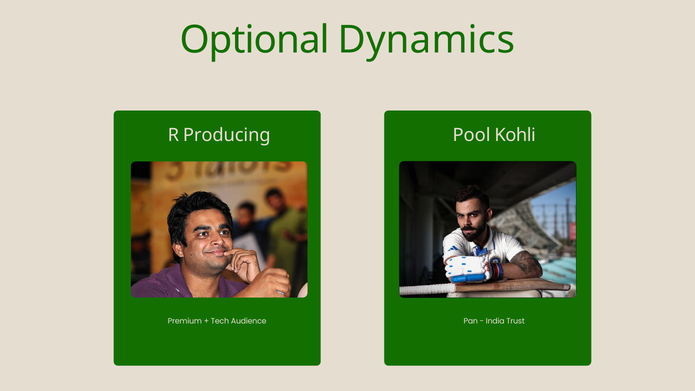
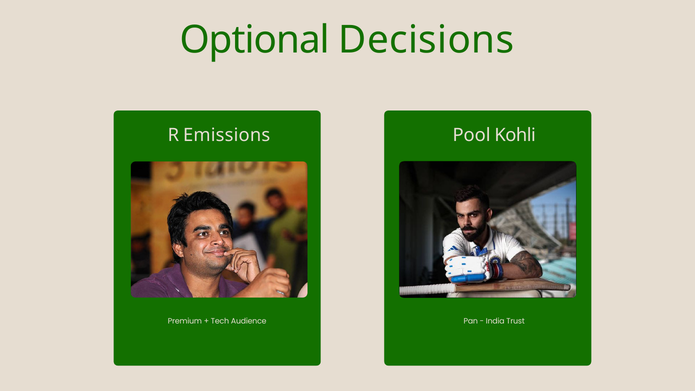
Dynamics: Dynamics -> Decisions
Producing: Producing -> Emissions
